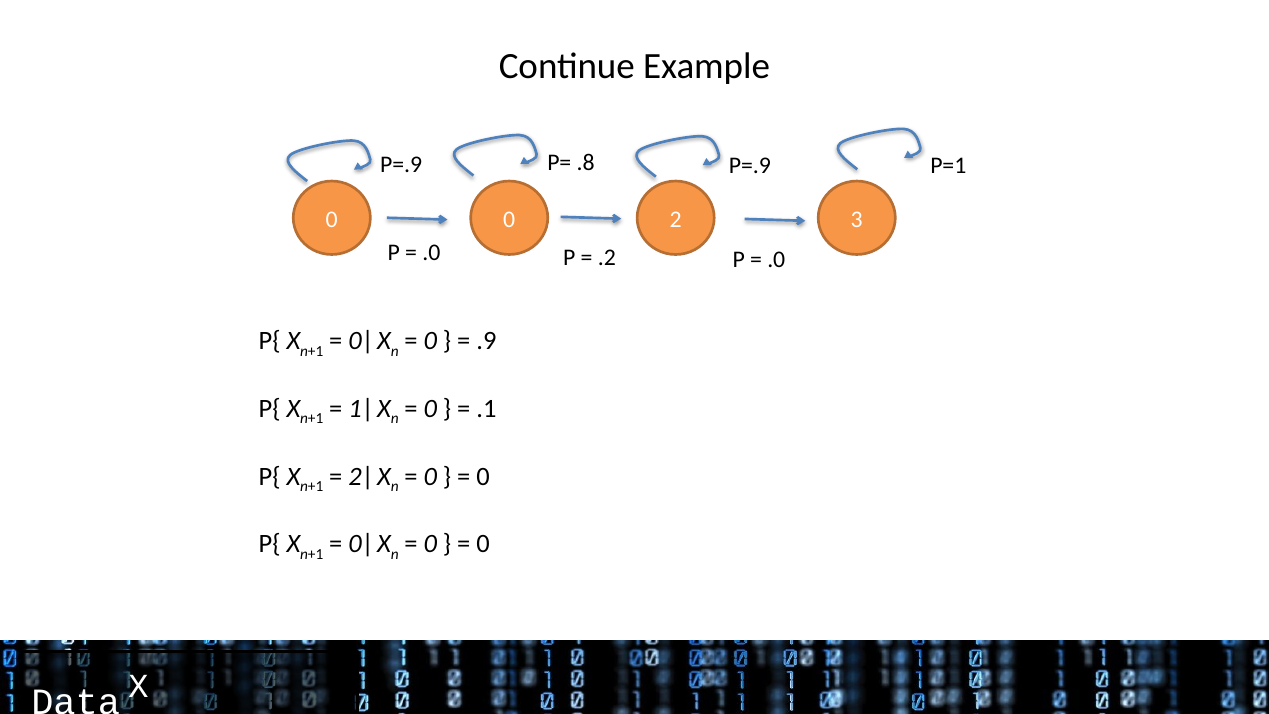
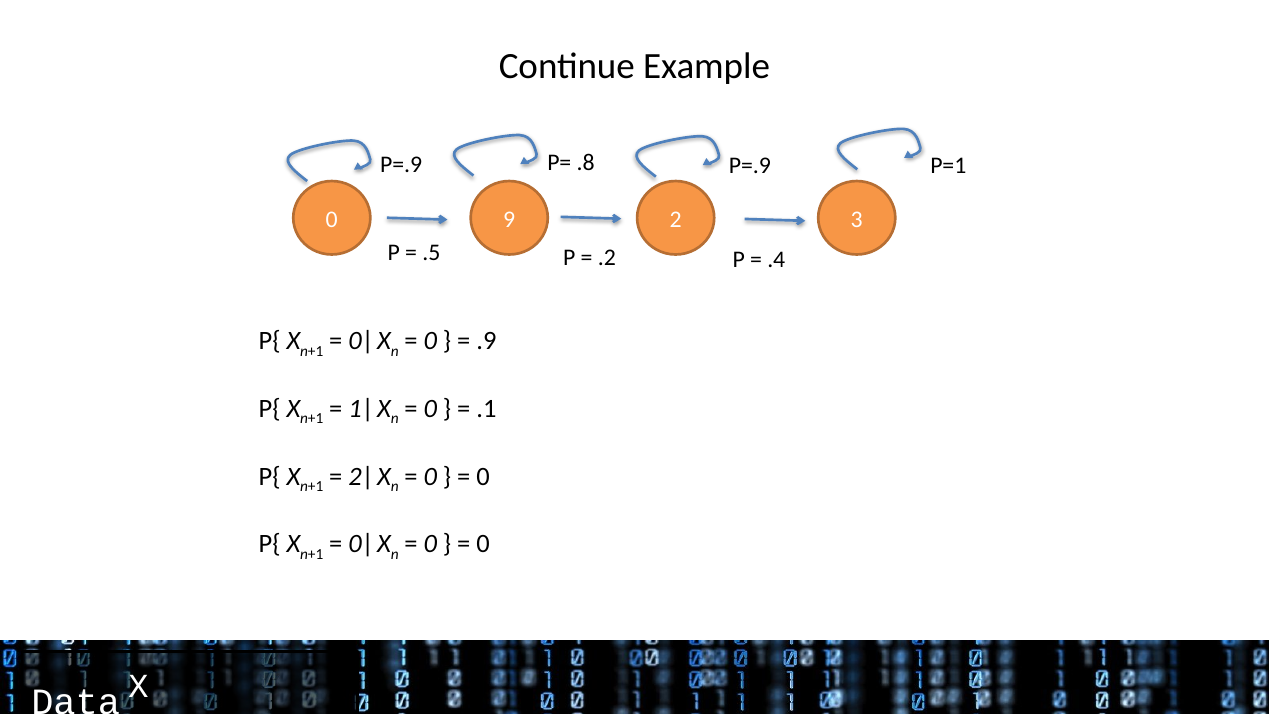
0 0: 0 -> 9
.0 at (431, 253): .0 -> .5
.0 at (776, 260): .0 -> .4
